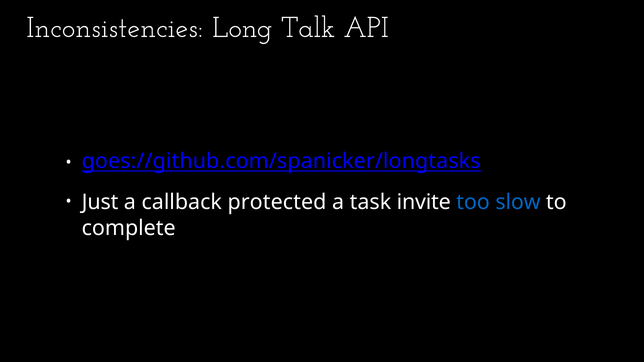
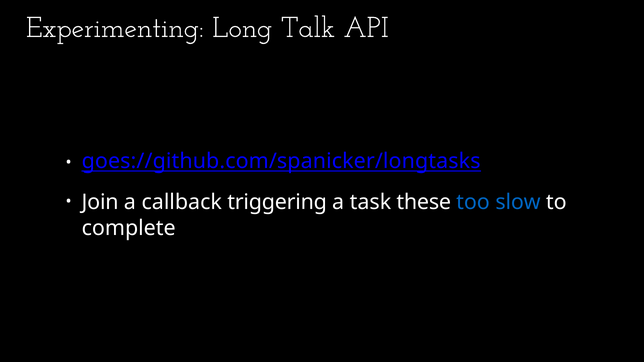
Inconsistencies: Inconsistencies -> Experimenting
Just: Just -> Join
protected: protected -> triggering
invite: invite -> these
